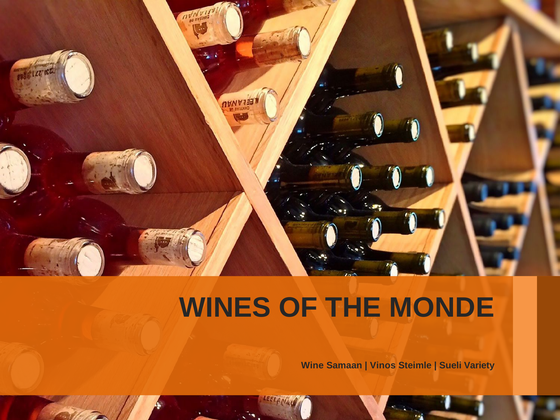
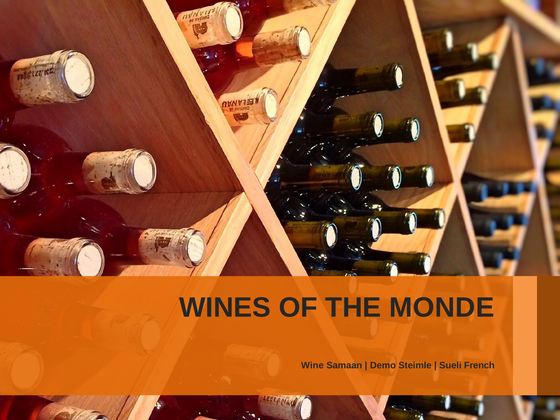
Vinos: Vinos -> Demo
Variety: Variety -> French
